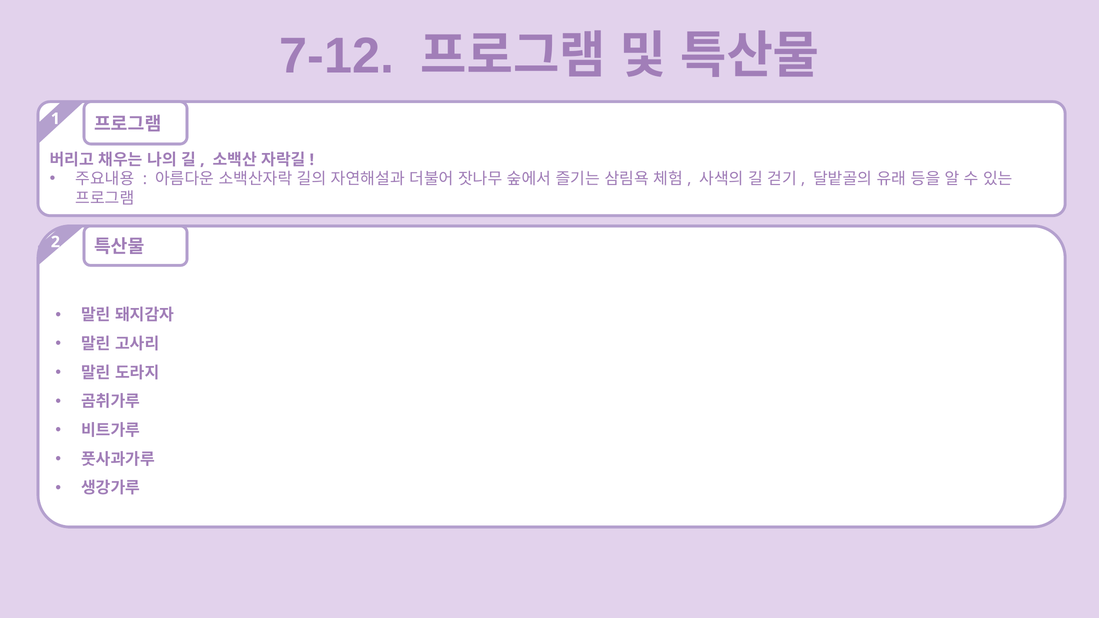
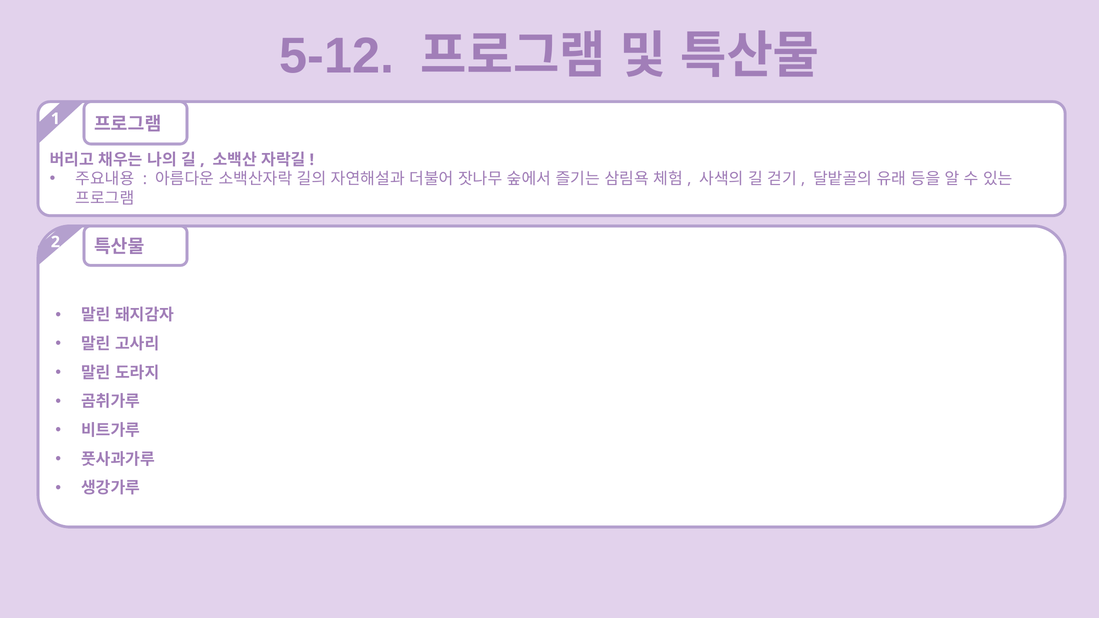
7-12: 7-12 -> 5-12
